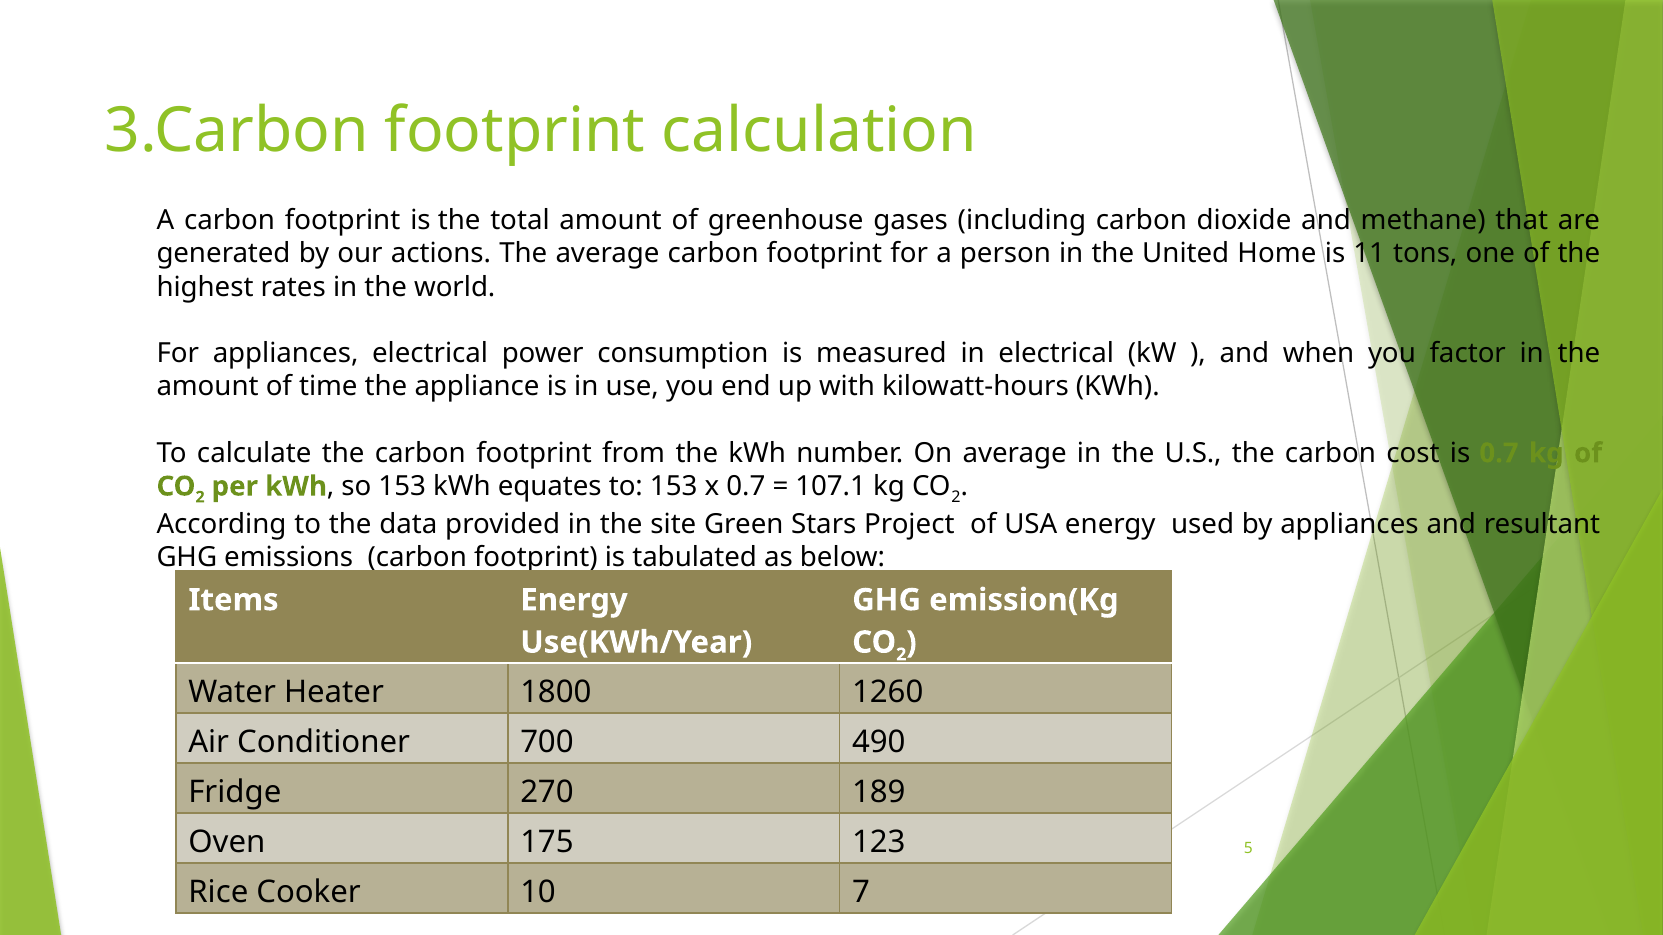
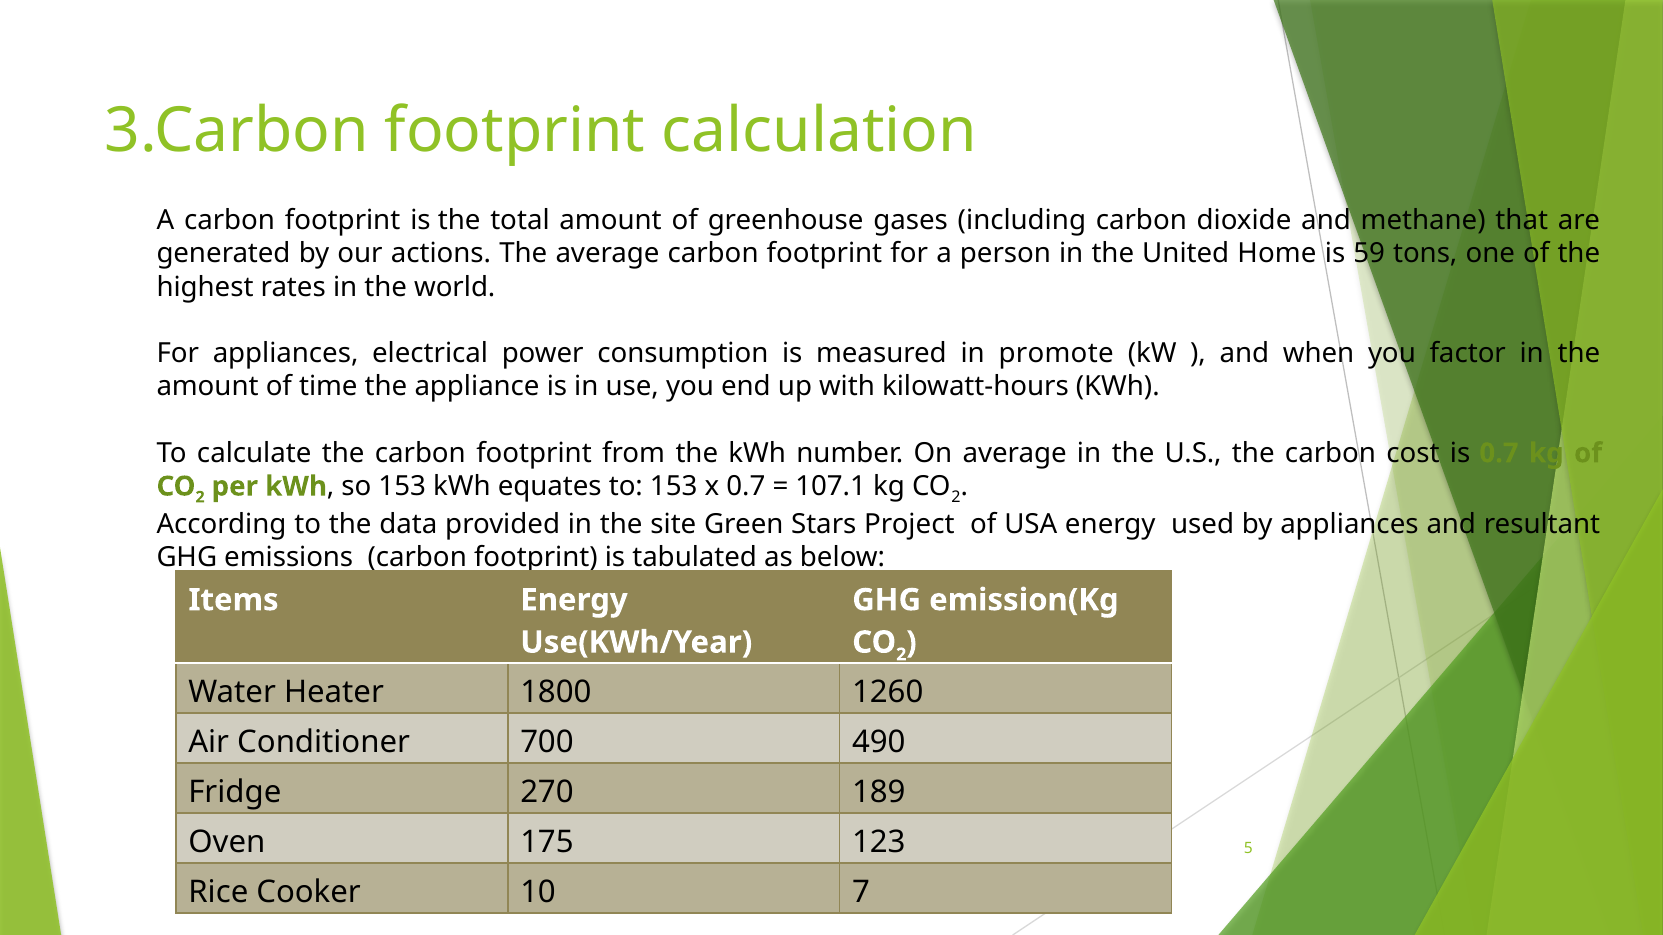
11: 11 -> 59
in electrical: electrical -> promote
